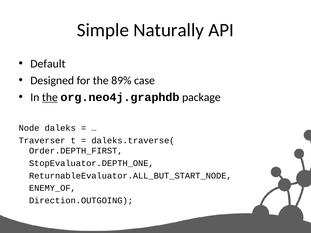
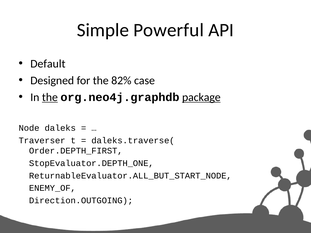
Naturally: Naturally -> Powerful
89%: 89% -> 82%
package underline: none -> present
